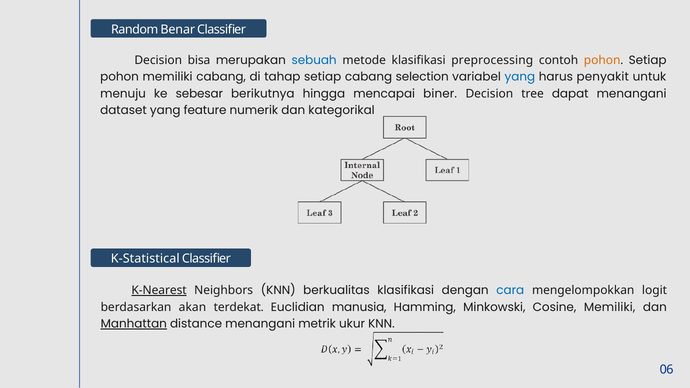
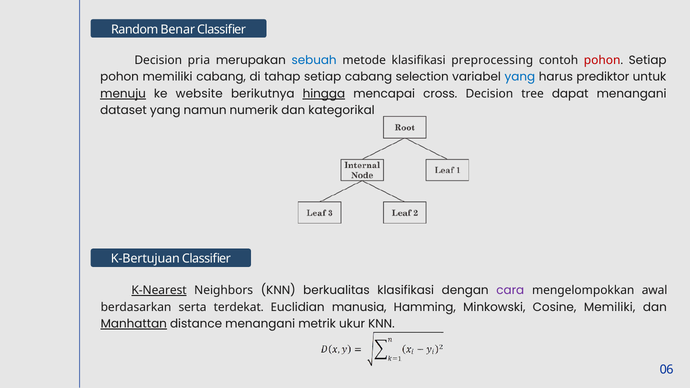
bisa: bisa -> pria
pohon at (602, 60) colour: orange -> red
penyakit: penyakit -> prediktor
menuju underline: none -> present
sebesar: sebesar -> website
hingga underline: none -> present
biner: biner -> cross
feature: feature -> namun
K-Statistical: K-Statistical -> K-Bertujuan
cara colour: blue -> purple
logit: logit -> awal
akan: akan -> serta
